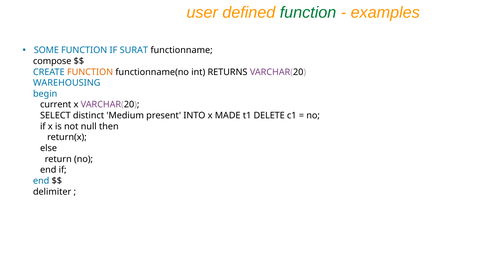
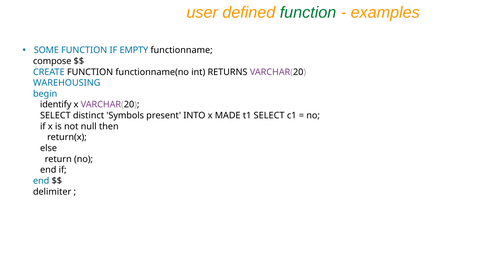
SURAT: SURAT -> EMPTY
FUNCTION at (90, 72) colour: orange -> black
current: current -> identify
Medium: Medium -> Symbols
t1 DELETE: DELETE -> SELECT
